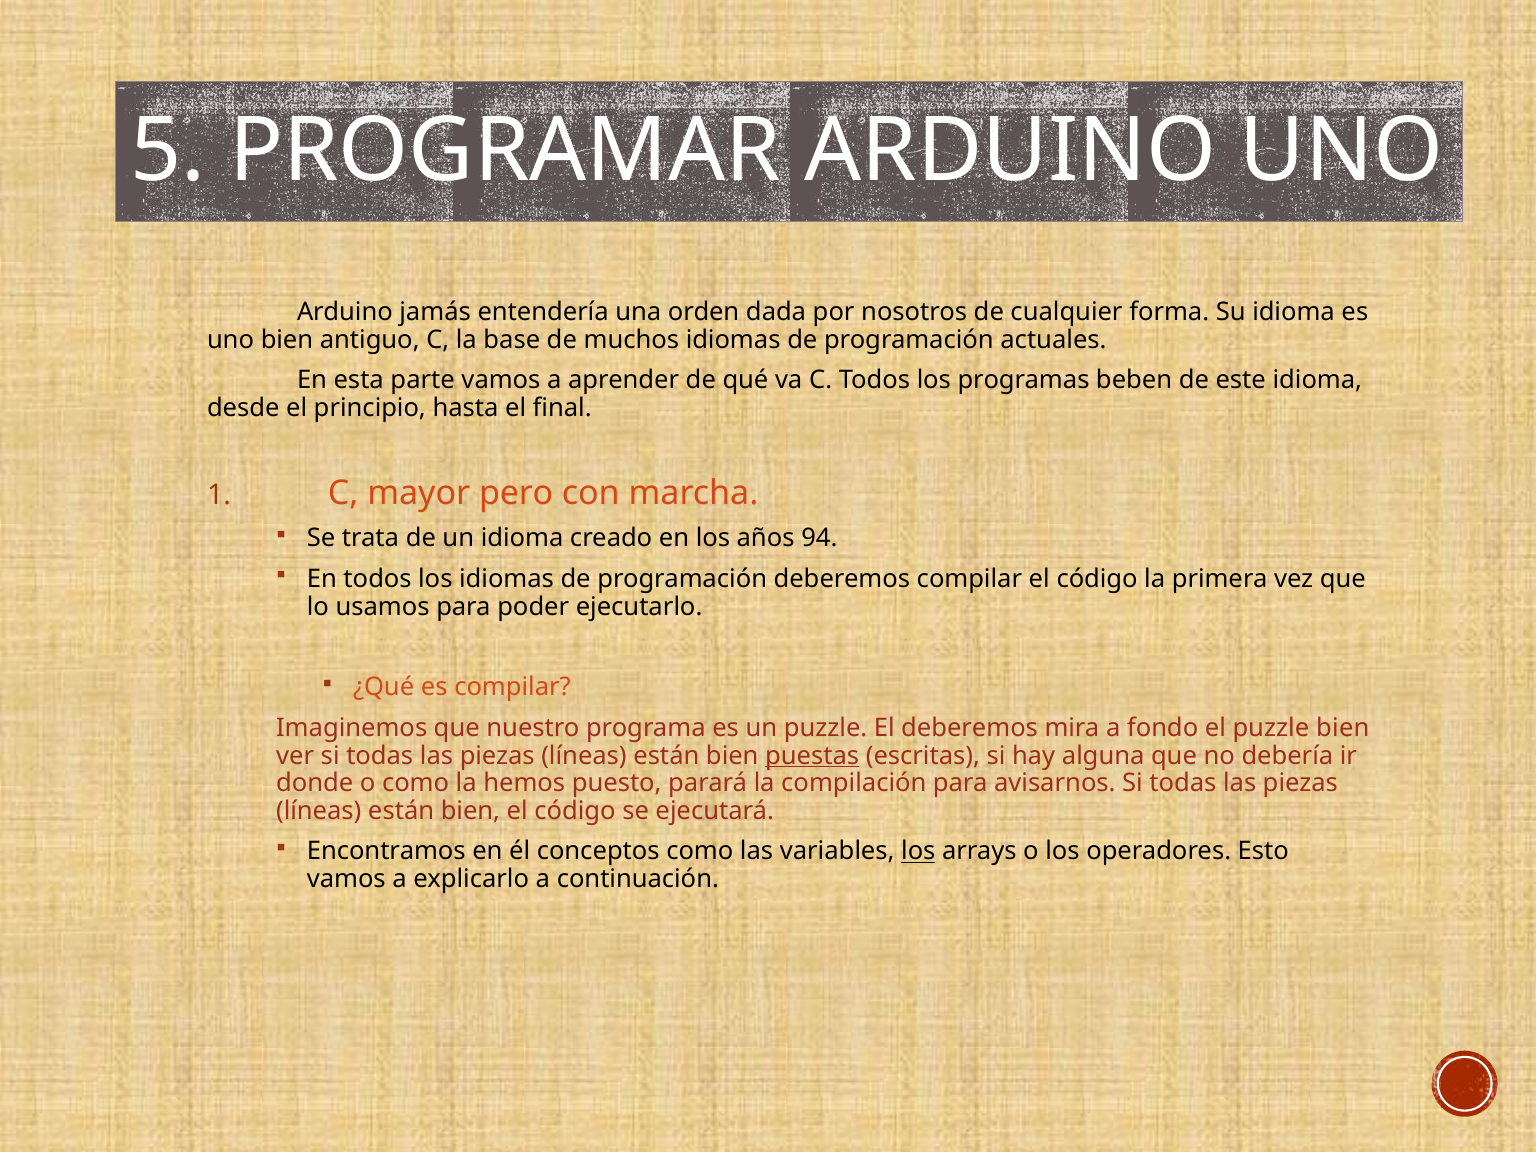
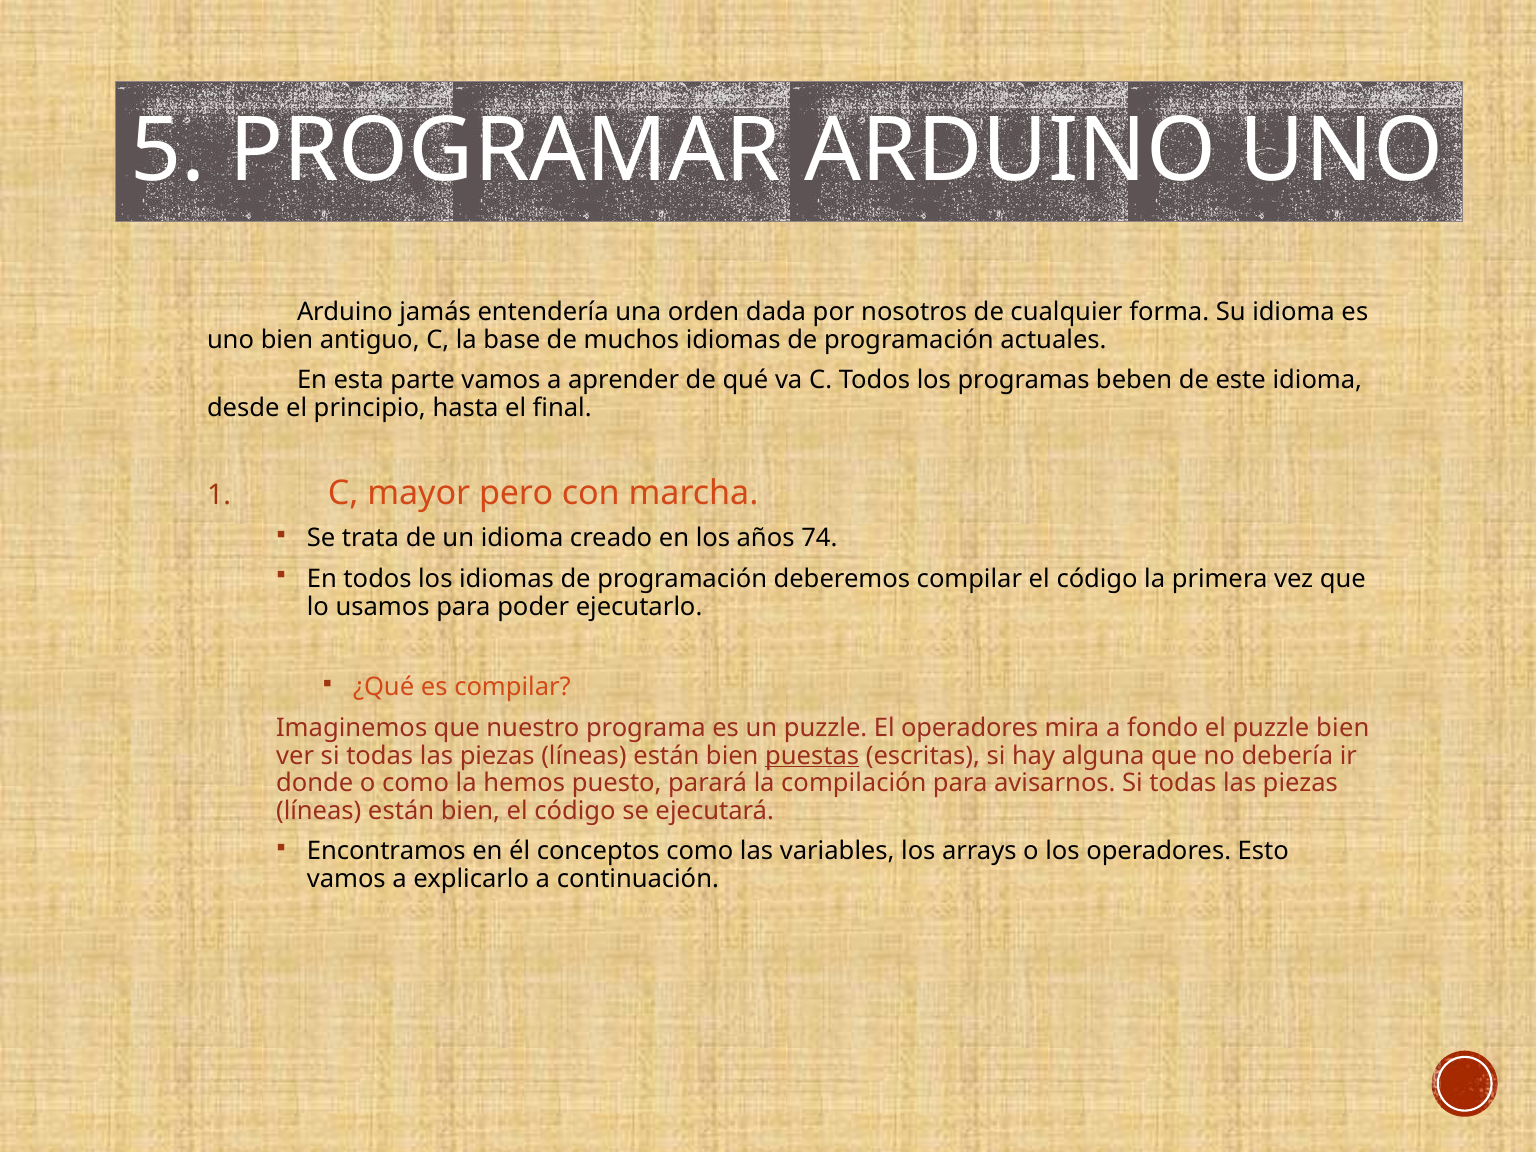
94: 94 -> 74
El deberemos: deberemos -> operadores
los at (918, 851) underline: present -> none
